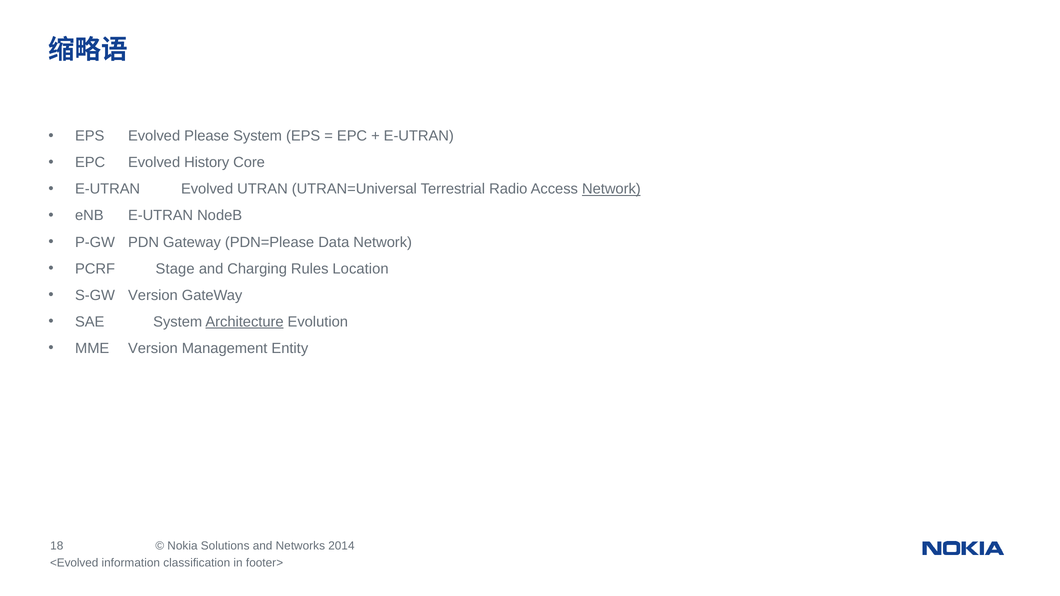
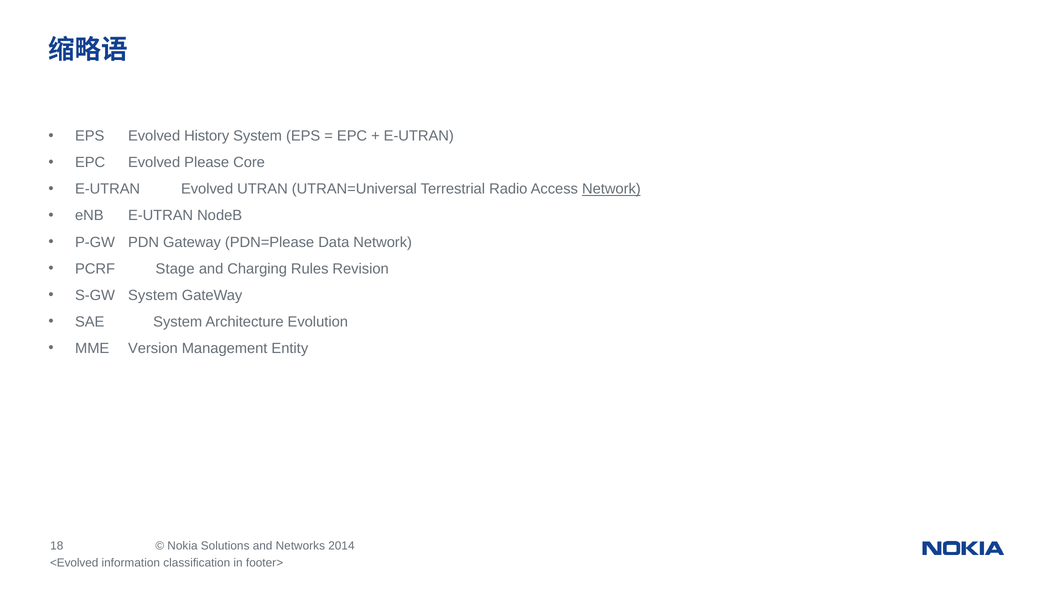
Please: Please -> History
History: History -> Please
Location: Location -> Revision
S-GW Version: Version -> System
Architecture underline: present -> none
